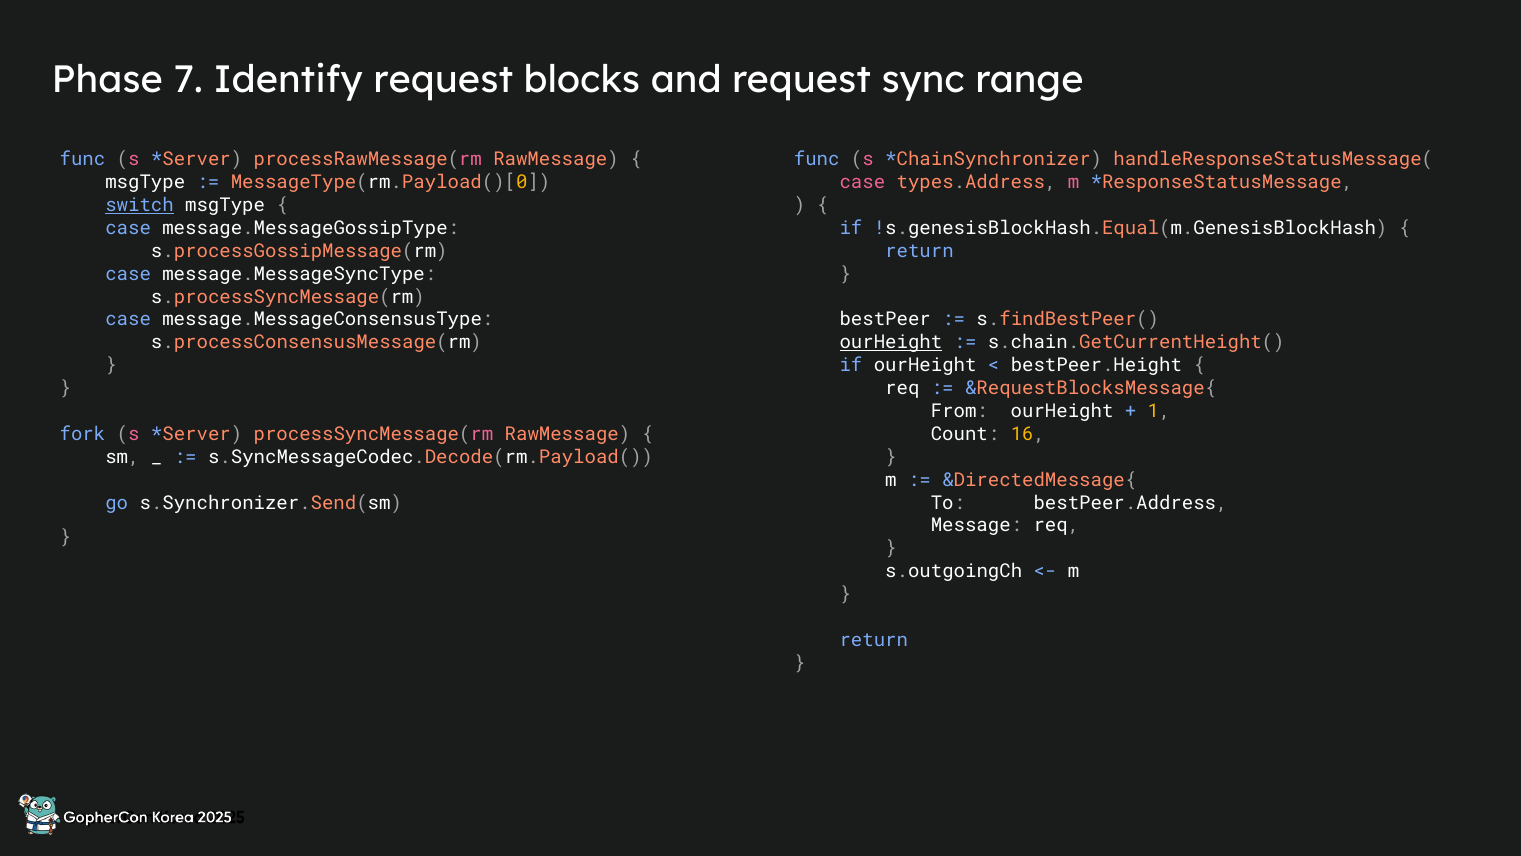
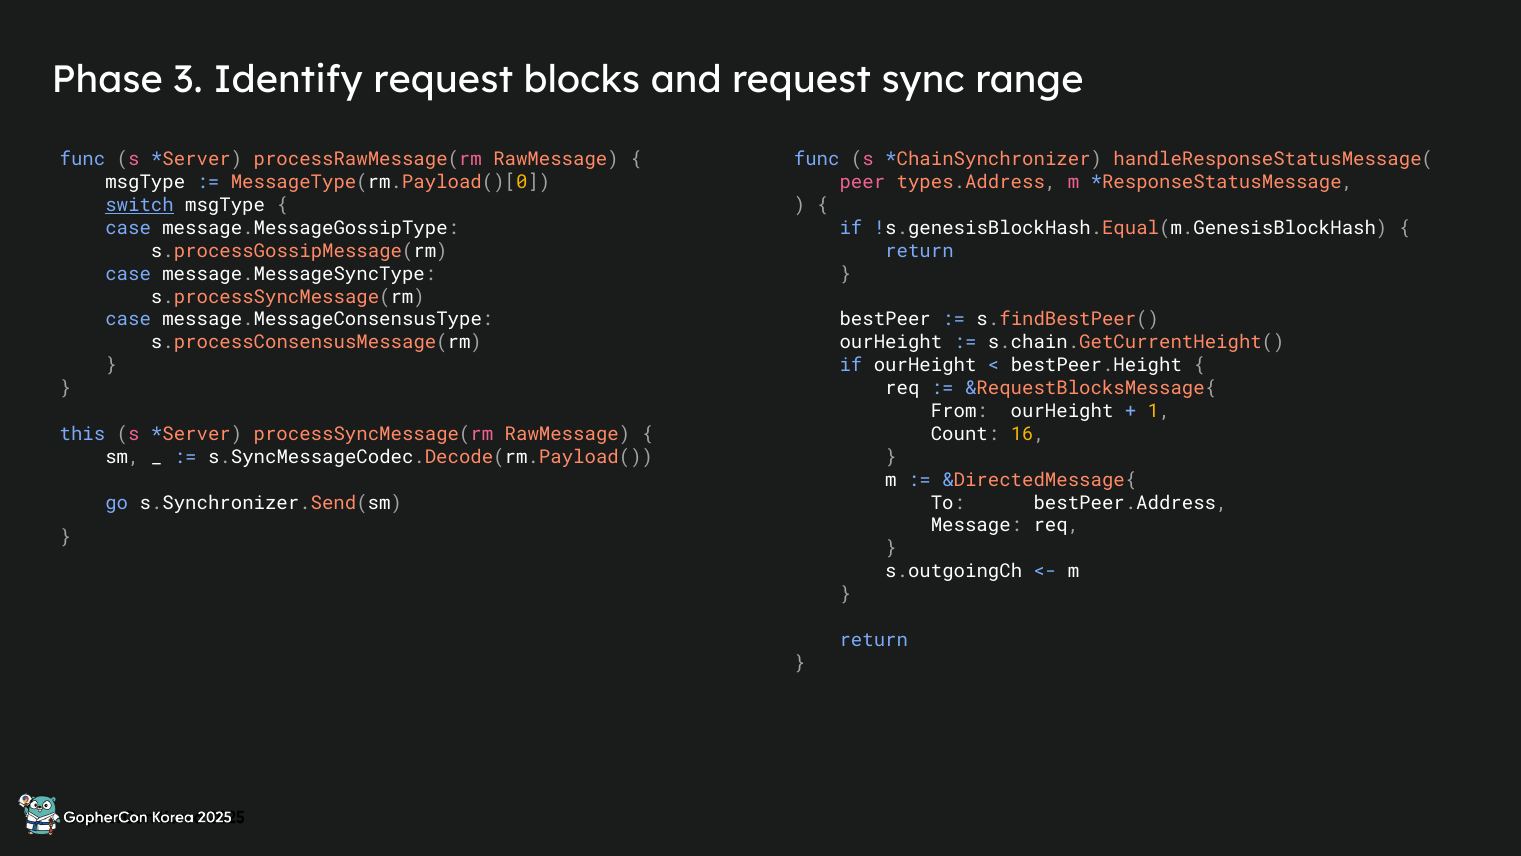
7: 7 -> 3
case at (862, 182): case -> peer
ourHeight at (891, 342) underline: present -> none
fork: fork -> this
